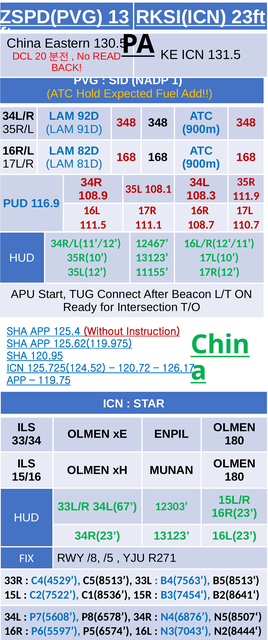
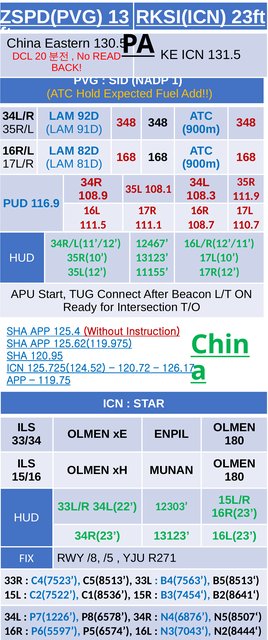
34L(67: 34L(67 -> 34L(22
C4(4529: C4(4529 -> C4(7523
P7(5608: P7(5608 -> P7(1226
